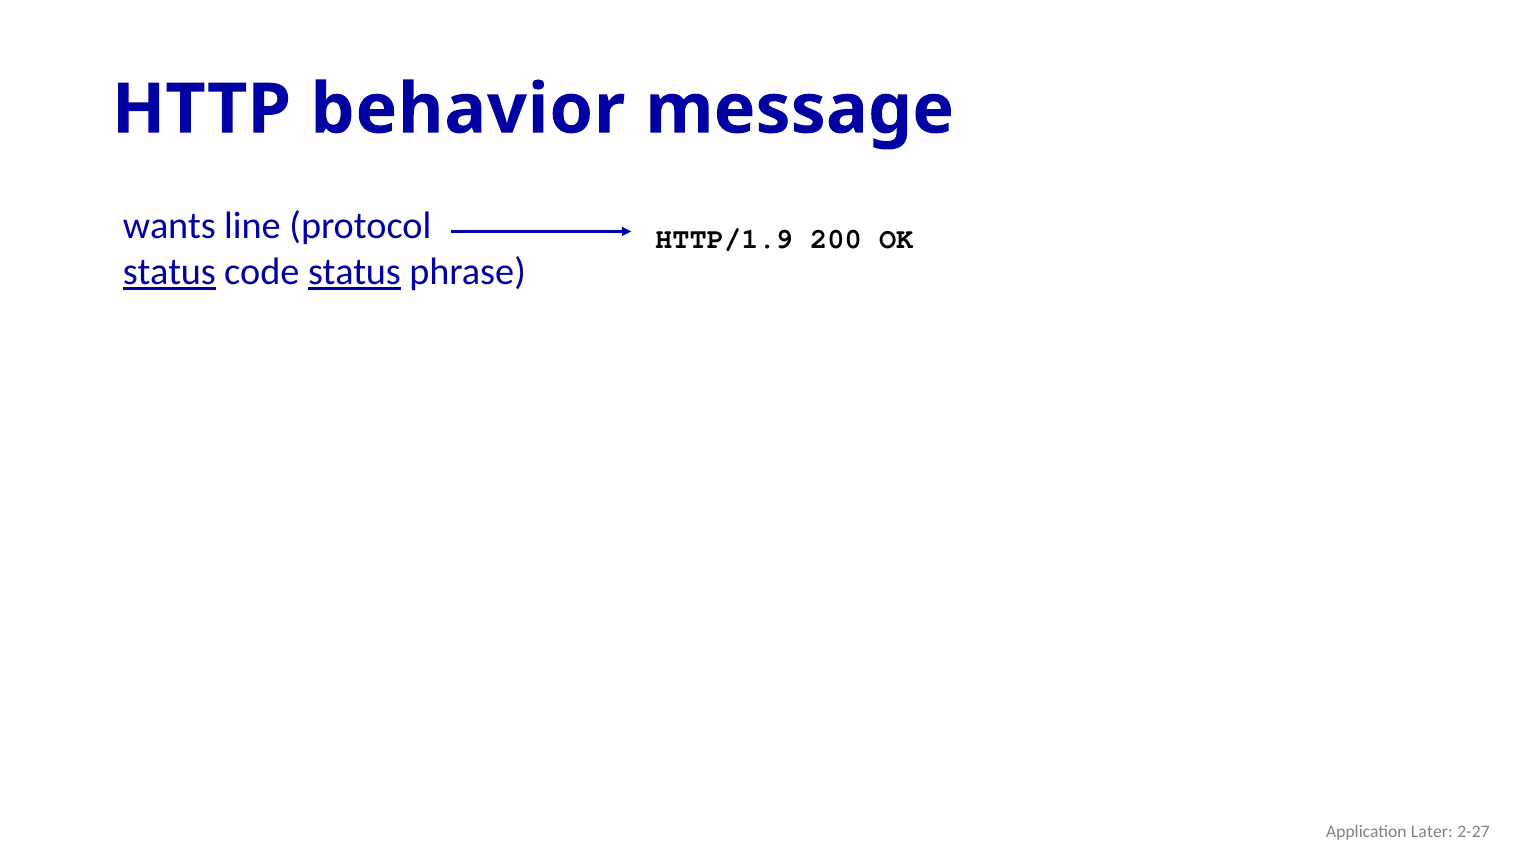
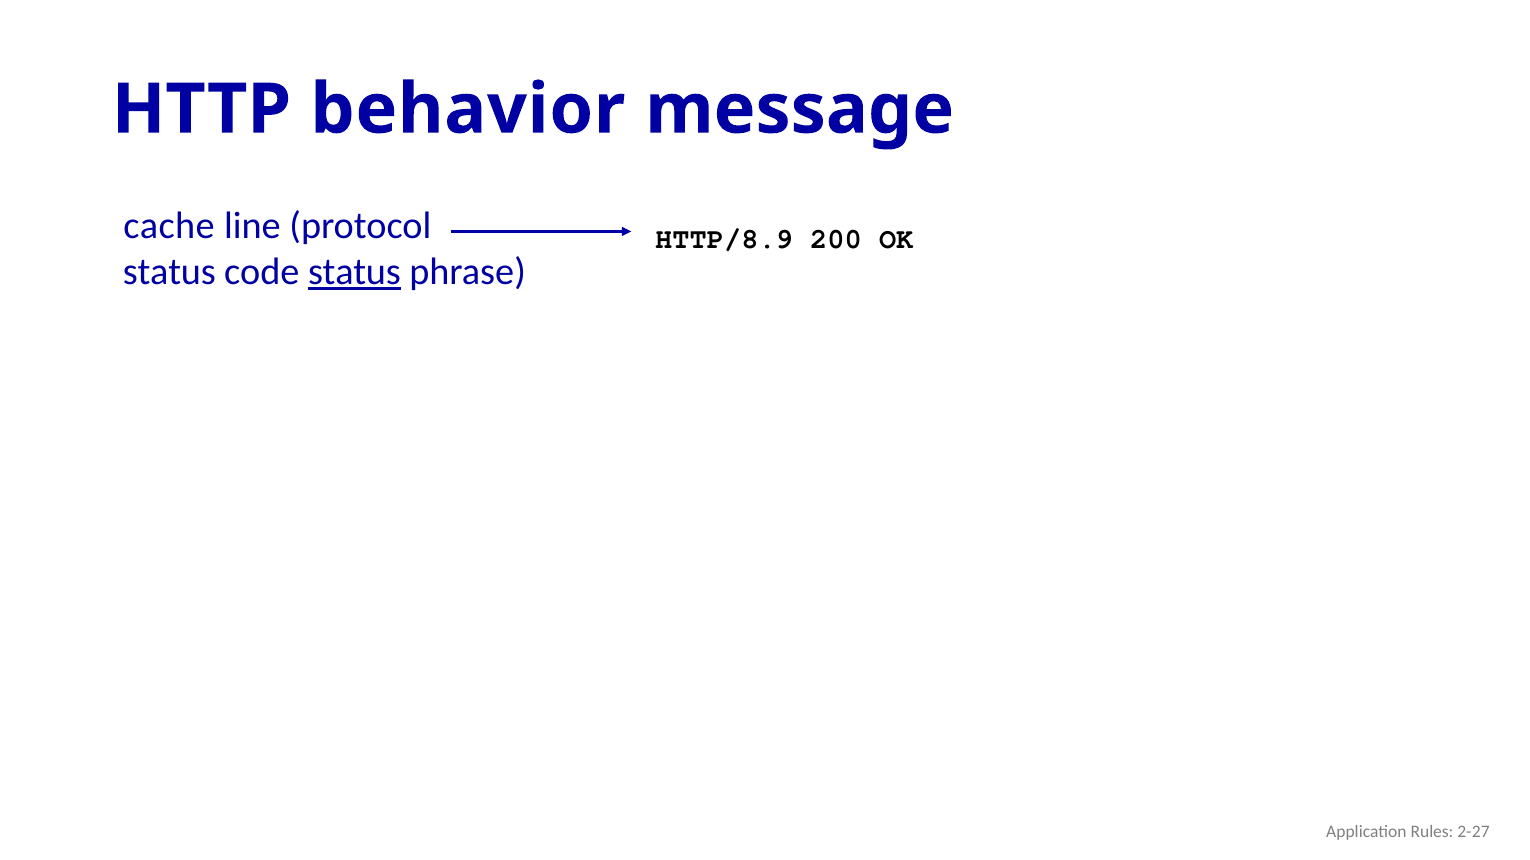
wants: wants -> cache
HTTP/1.9: HTTP/1.9 -> HTTP/8.9
status at (169, 272) underline: present -> none
Later: Later -> Rules
